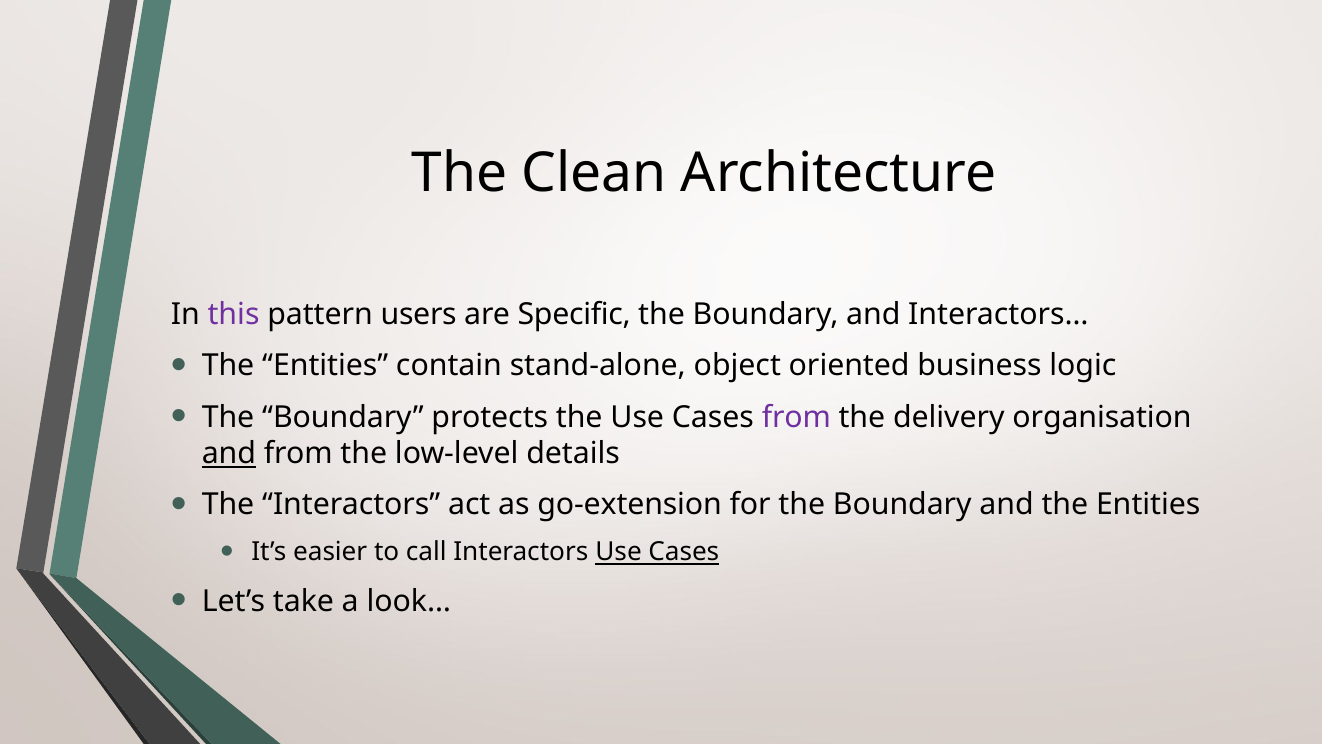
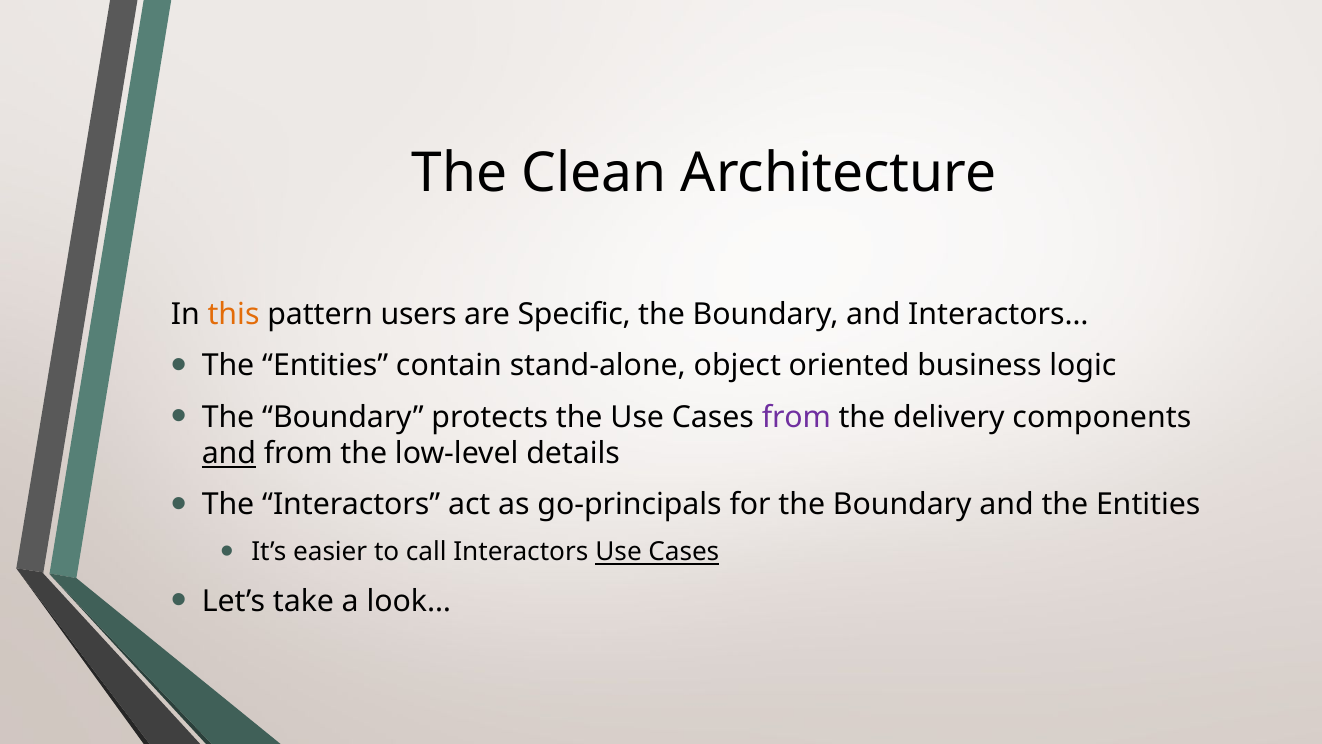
this colour: purple -> orange
organisation: organisation -> components
go-extension: go-extension -> go-principals
